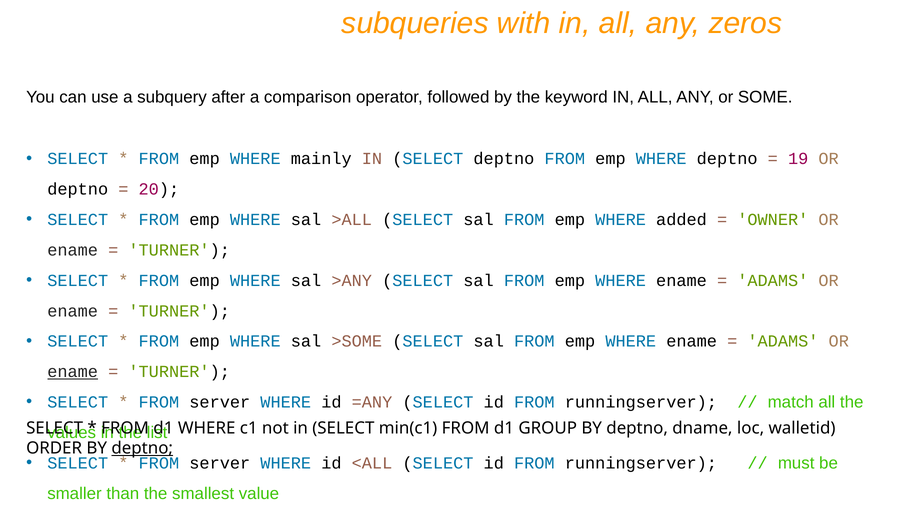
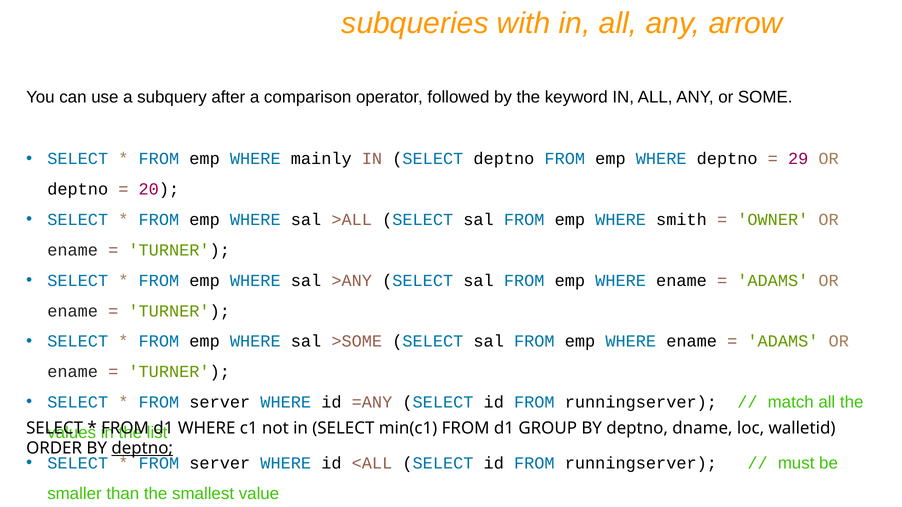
zeros: zeros -> arrow
19: 19 -> 29
added: added -> smith
ename at (73, 372) underline: present -> none
